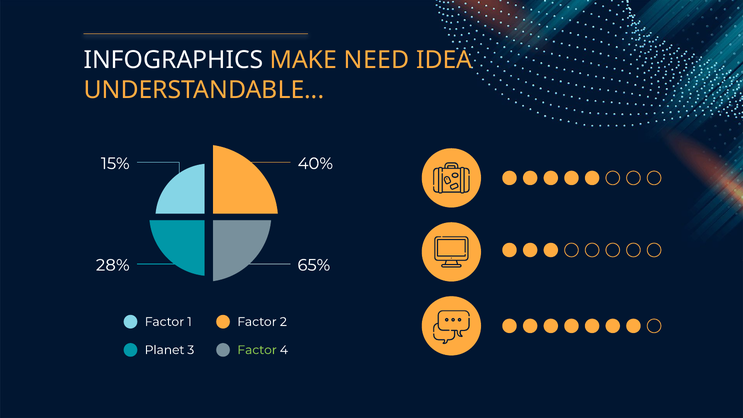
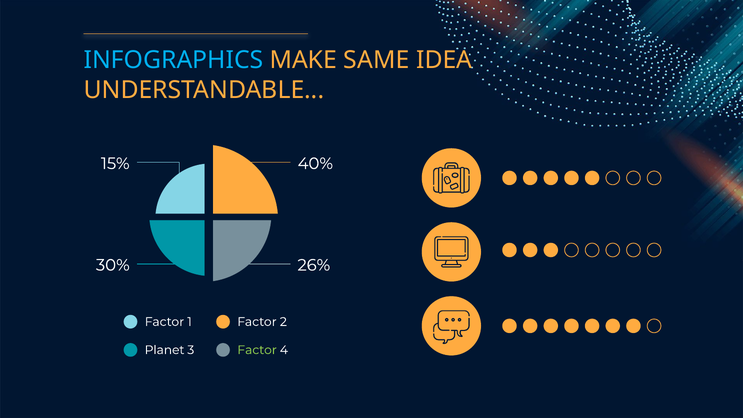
INFOGRAPHICS colour: white -> light blue
NEED: NEED -> SAME
28%: 28% -> 30%
65%: 65% -> 26%
